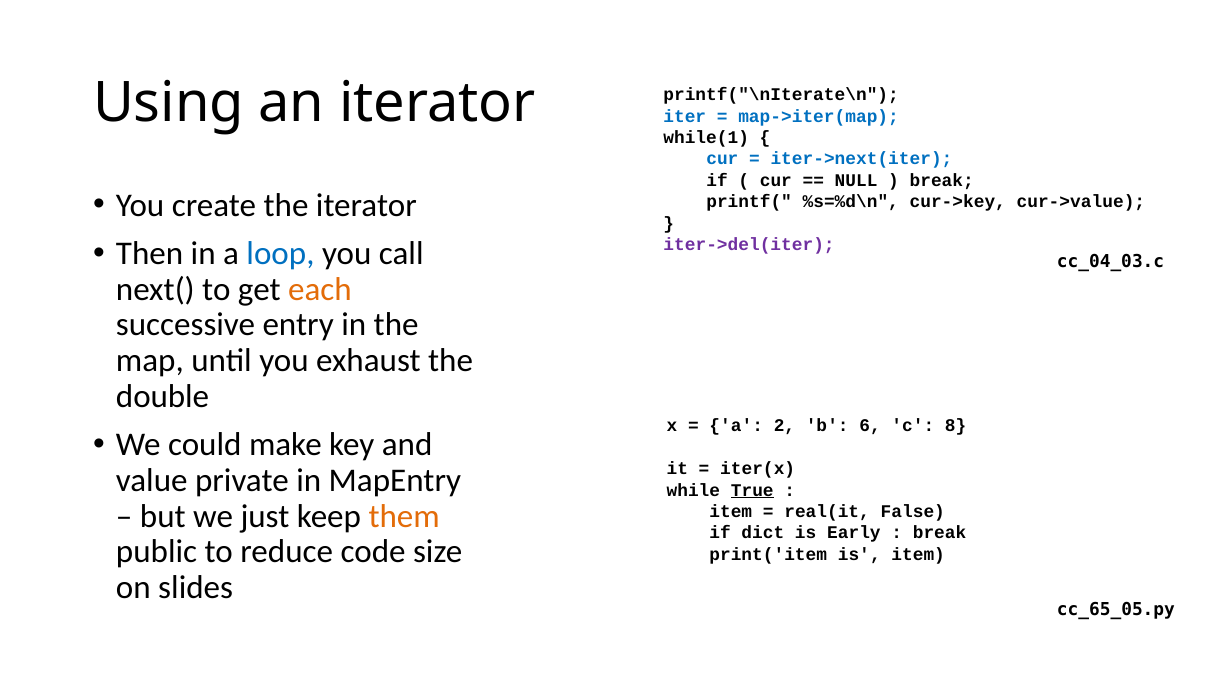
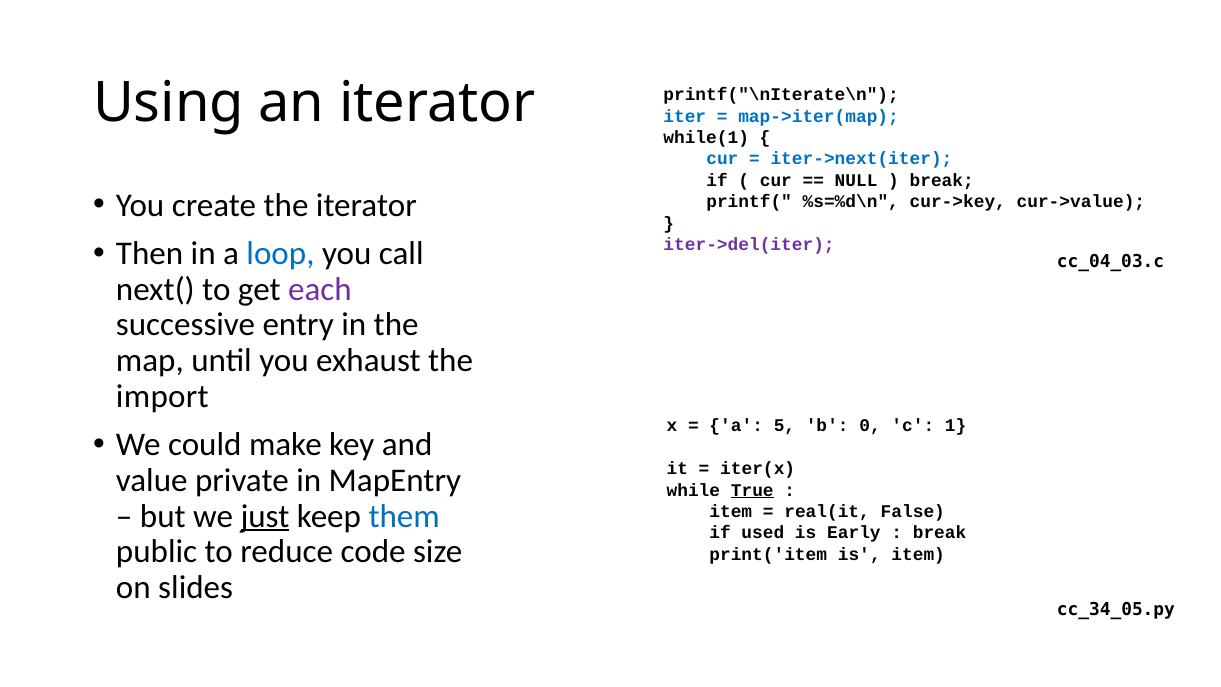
each colour: orange -> purple
double: double -> import
2: 2 -> 5
6: 6 -> 0
8: 8 -> 1
just underline: none -> present
them colour: orange -> blue
dict: dict -> used
cc_65_05.py: cc_65_05.py -> cc_34_05.py
